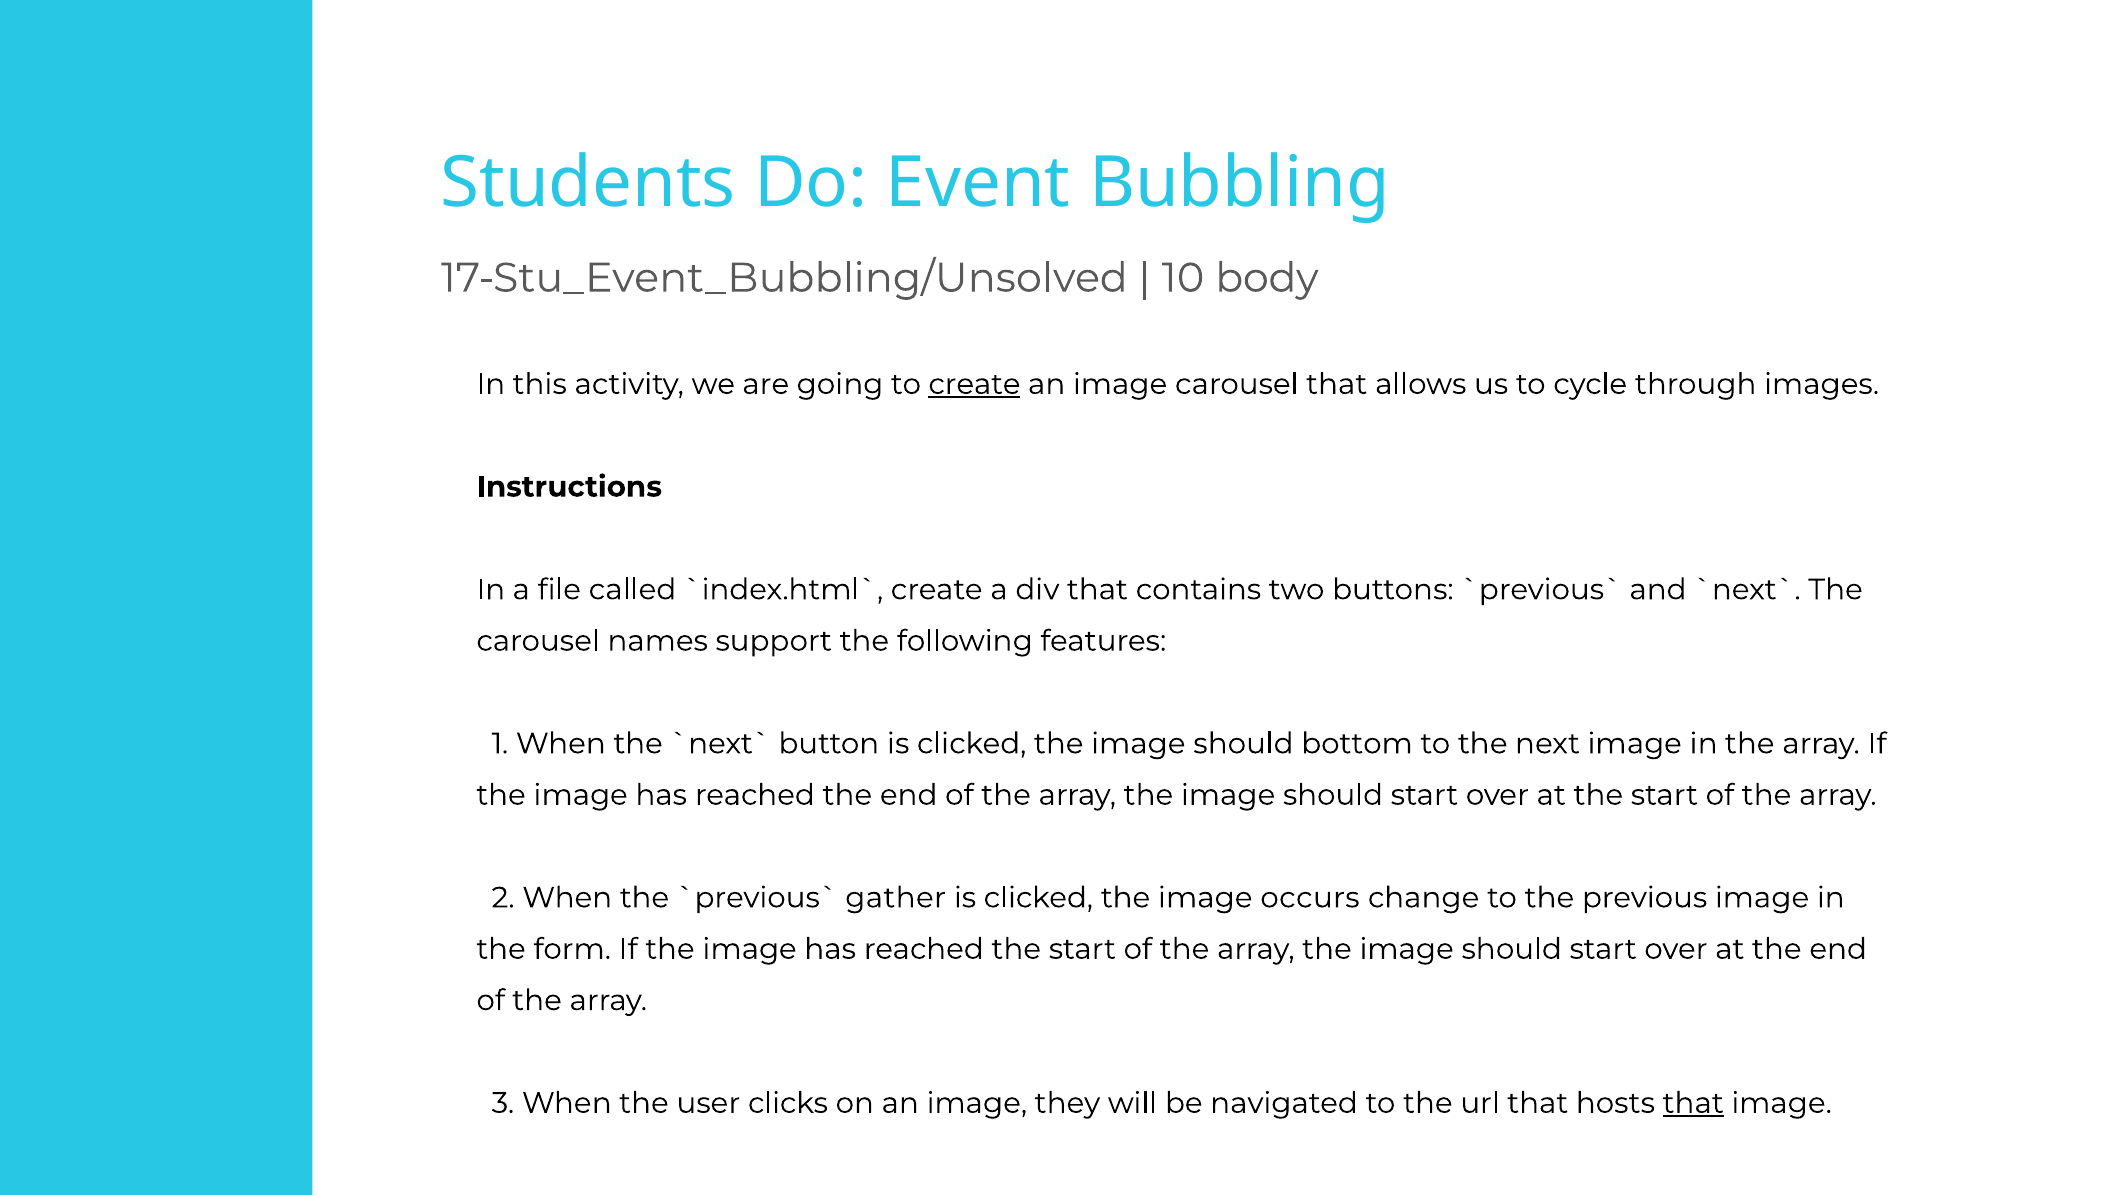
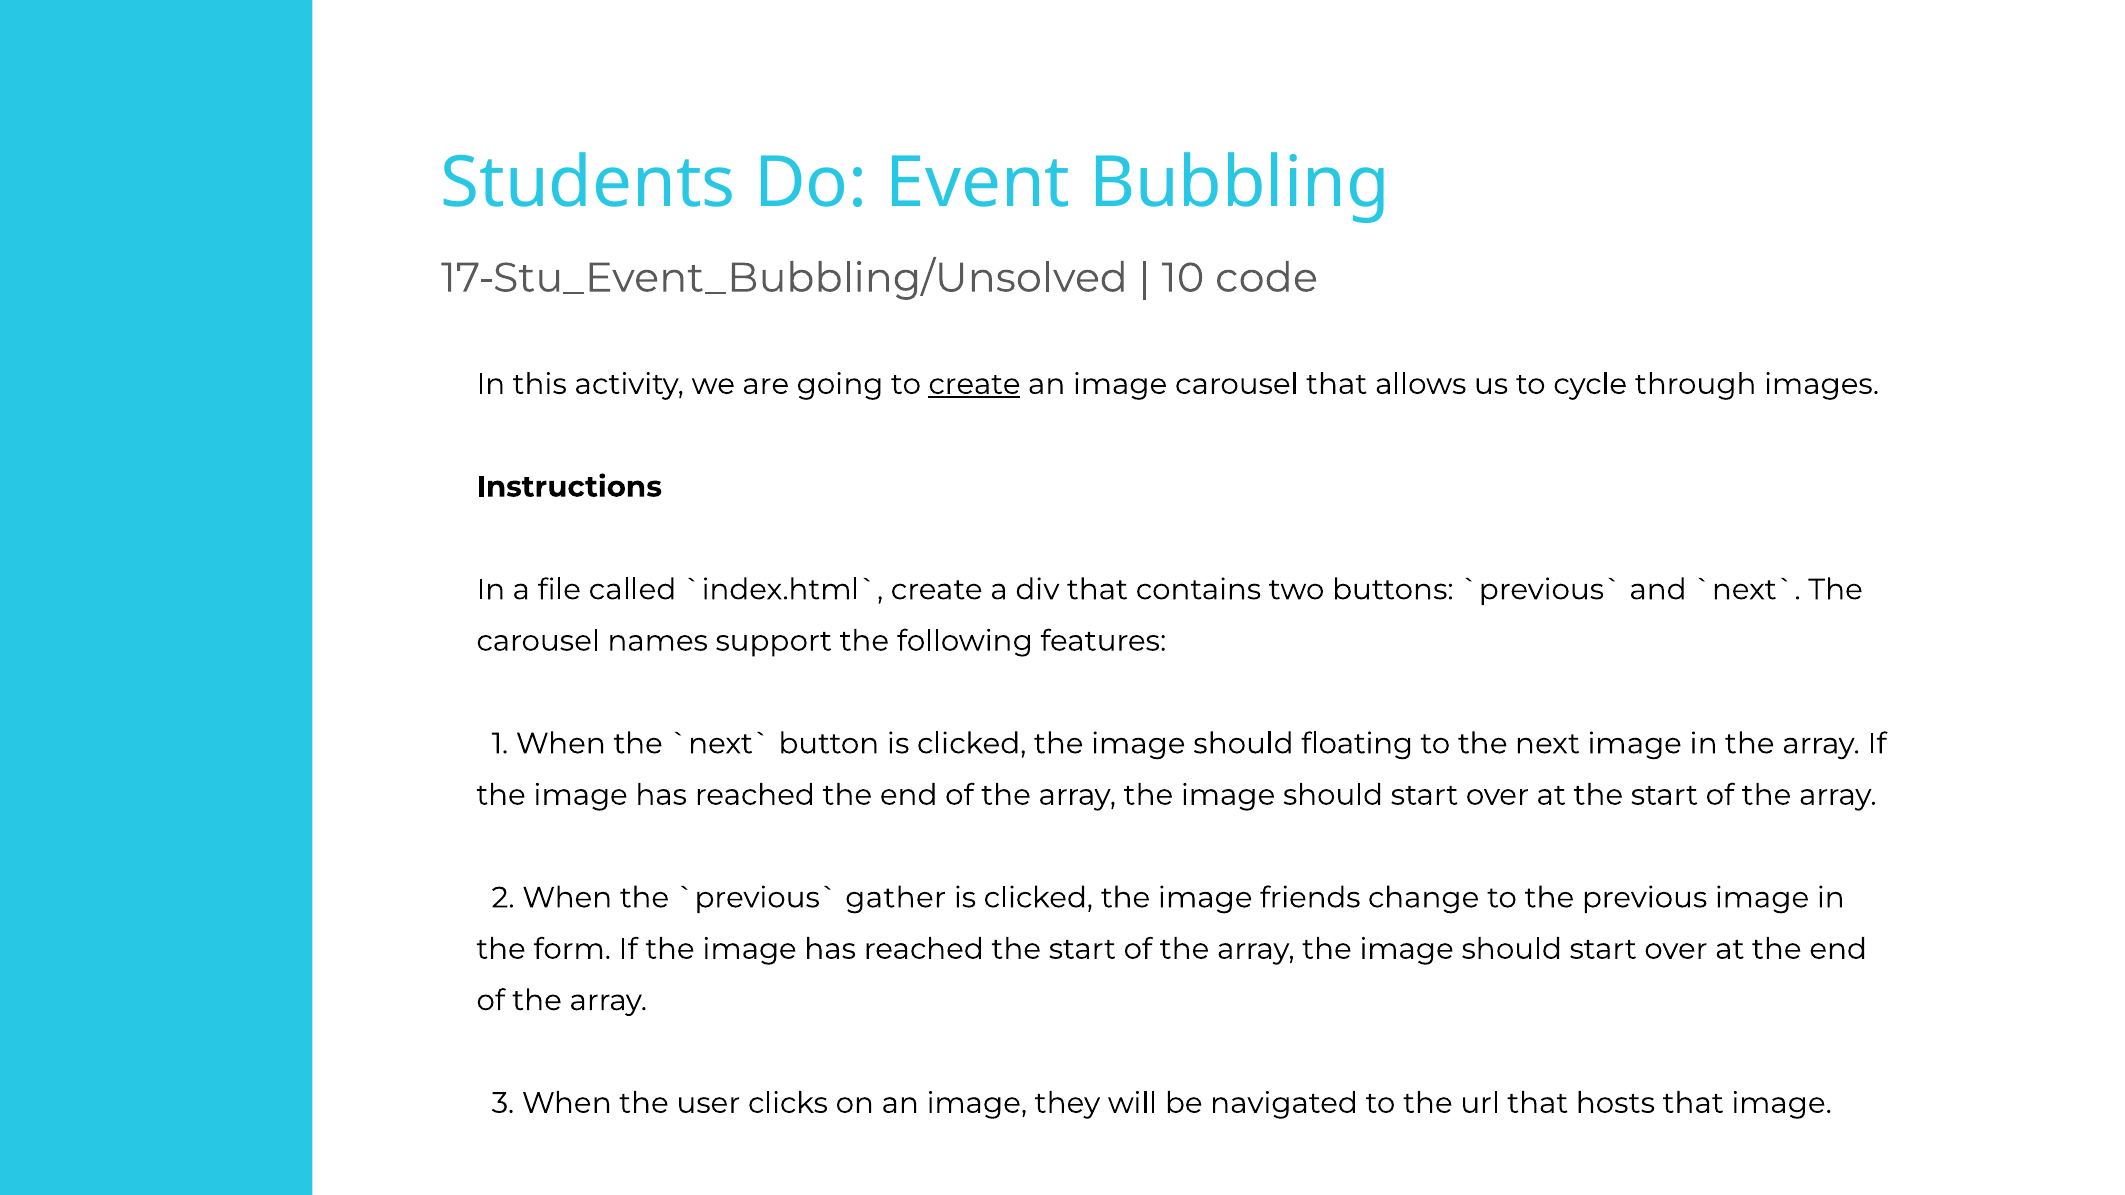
body: body -> code
bottom: bottom -> floating
occurs: occurs -> friends
that at (1693, 1103) underline: present -> none
